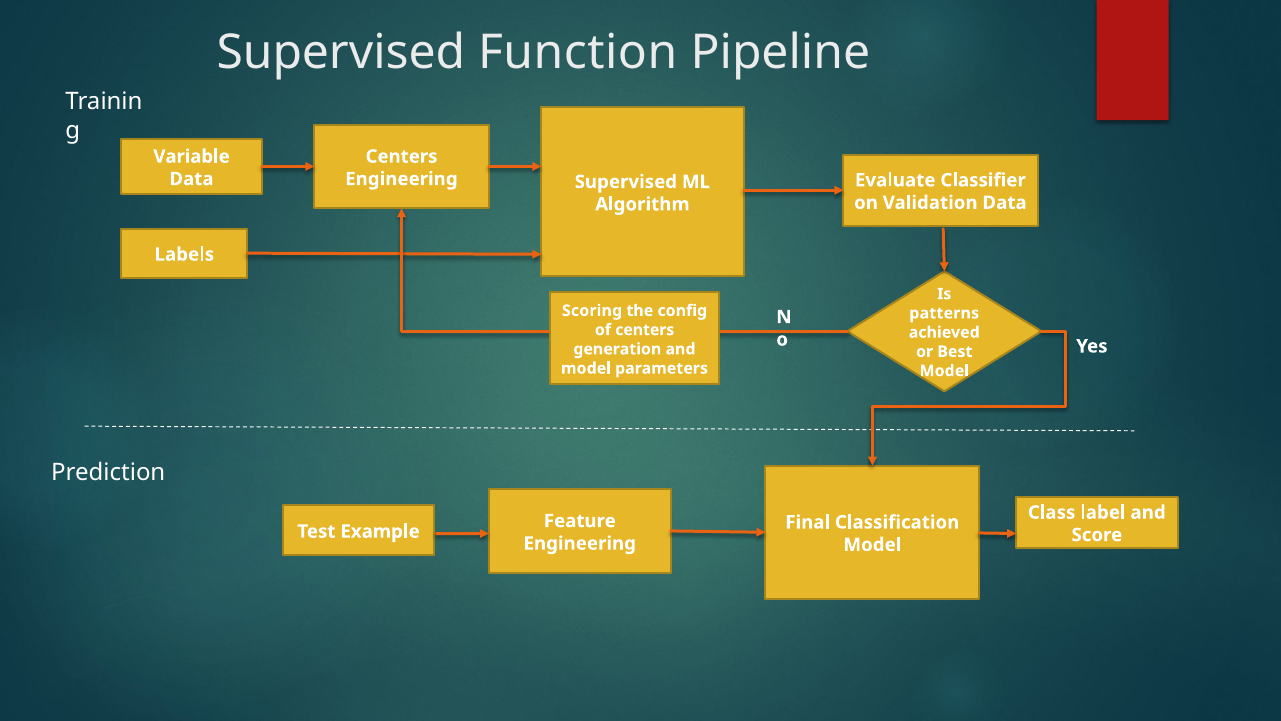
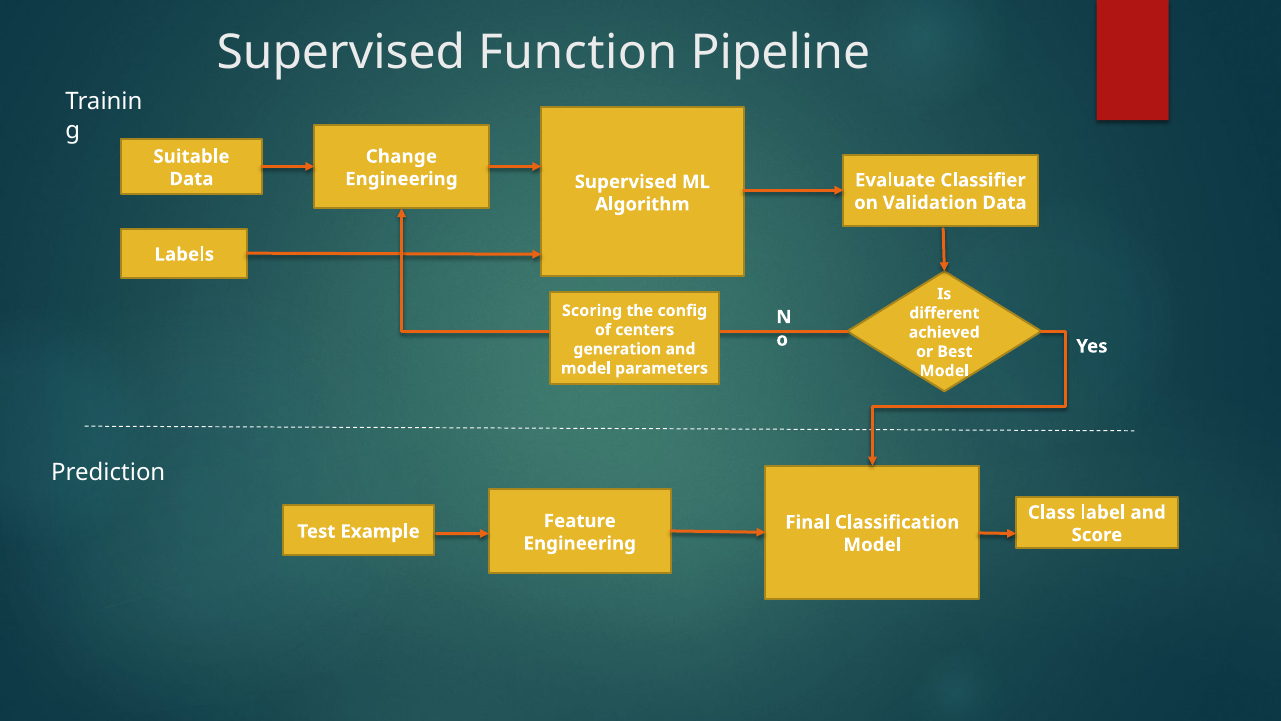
Variable: Variable -> Suitable
Centers at (401, 156): Centers -> Change
patterns: patterns -> different
